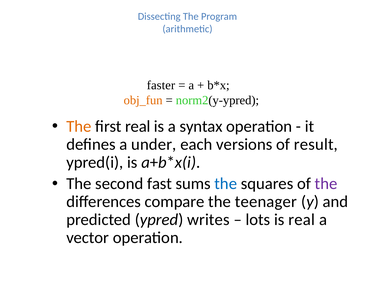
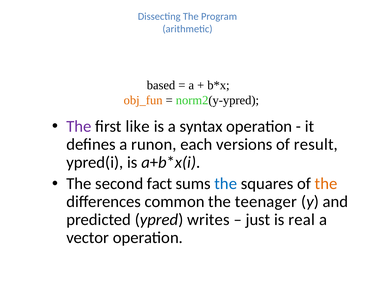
faster: faster -> based
The at (79, 126) colour: orange -> purple
first real: real -> like
under: under -> runon
fast: fast -> fact
the at (326, 184) colour: purple -> orange
compare: compare -> common
lots: lots -> just
